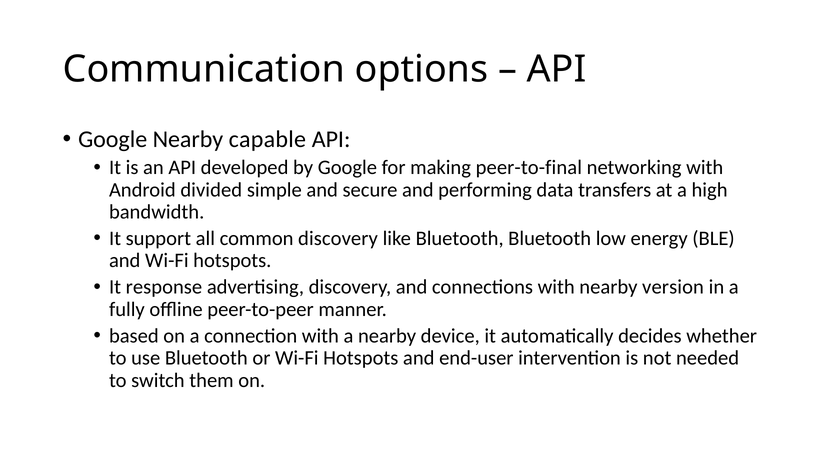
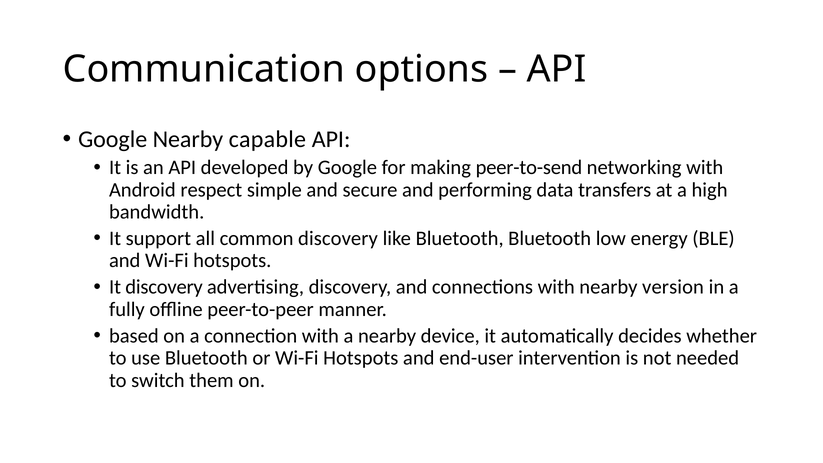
peer-to-final: peer-to-final -> peer-to-send
divided: divided -> respect
It response: response -> discovery
